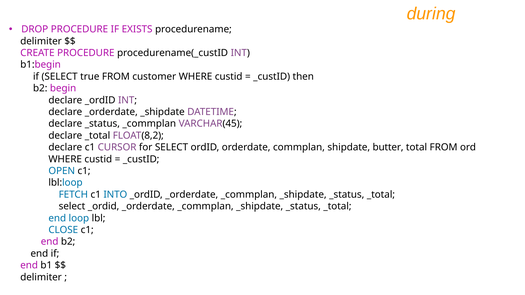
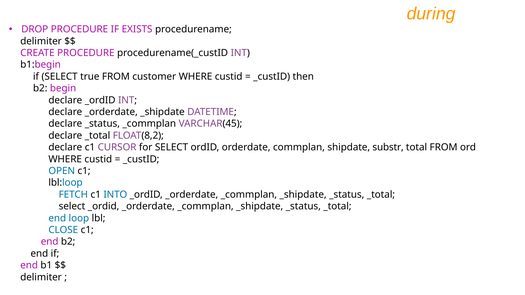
butter: butter -> substr
